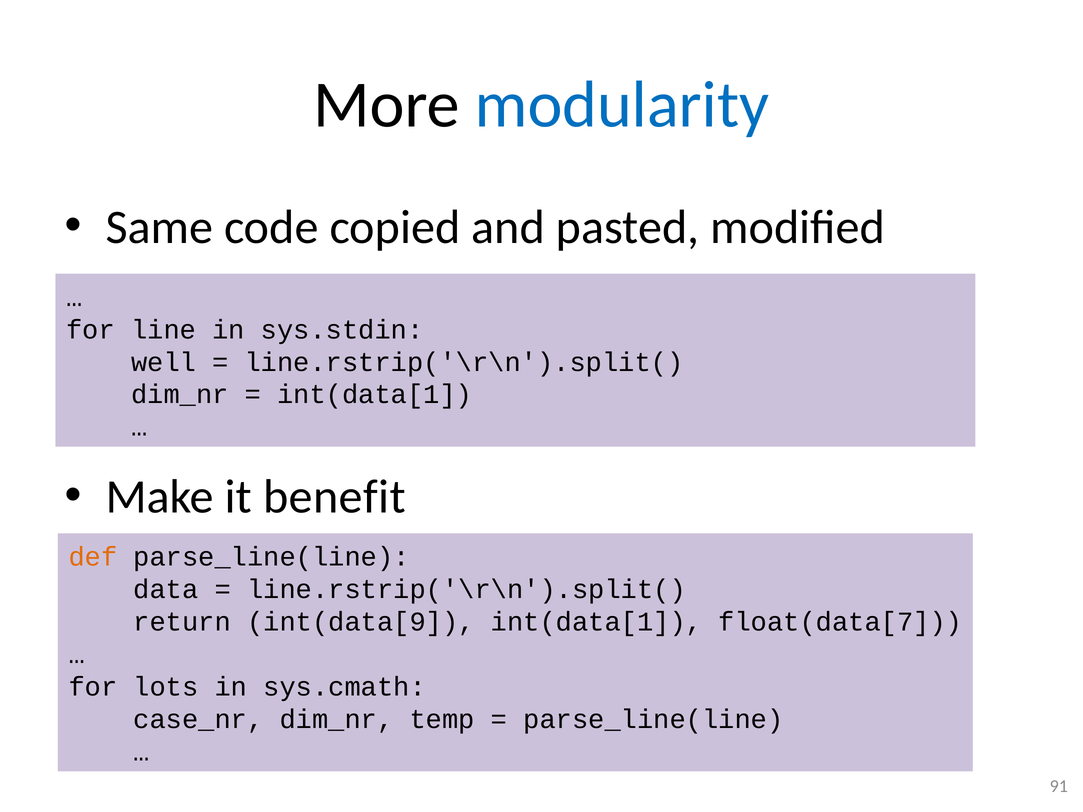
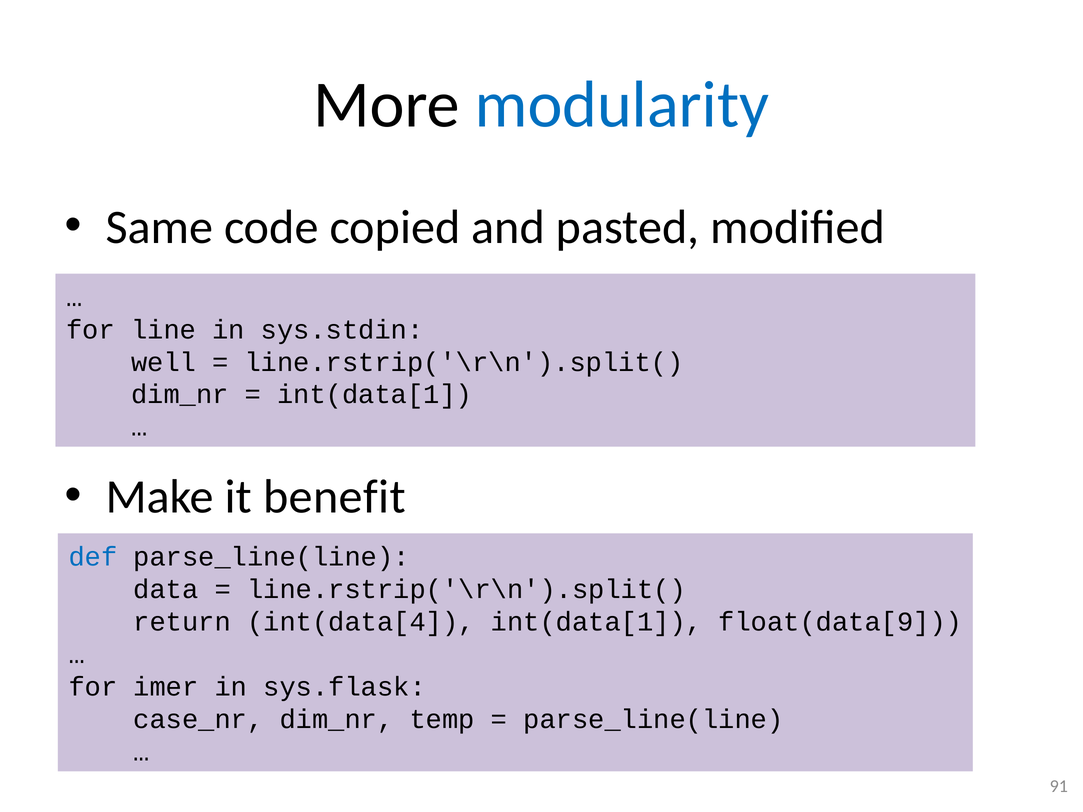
def colour: orange -> blue
int(data[9: int(data[9 -> int(data[4
float(data[7: float(data[7 -> float(data[9
lots: lots -> imer
sys.cmath: sys.cmath -> sys.flask
